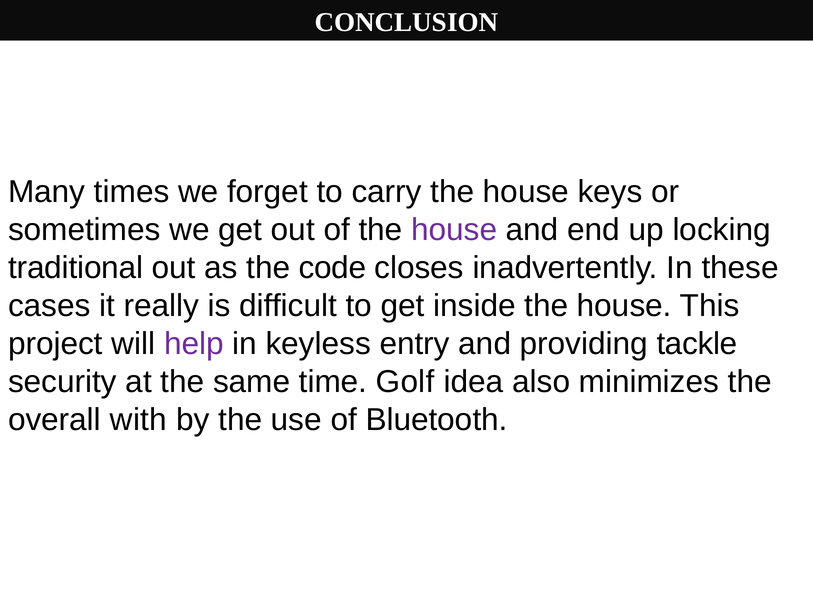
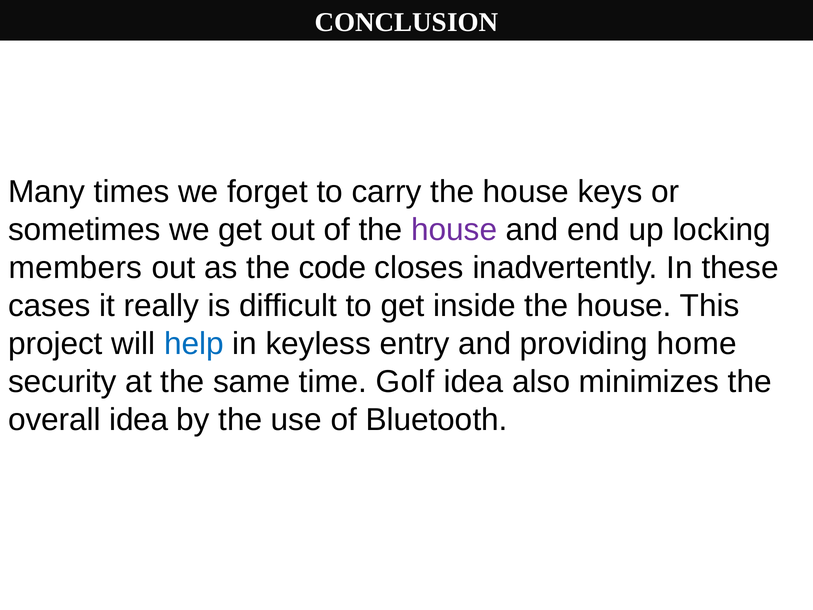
traditional: traditional -> members
help colour: purple -> blue
tackle: tackle -> home
overall with: with -> idea
